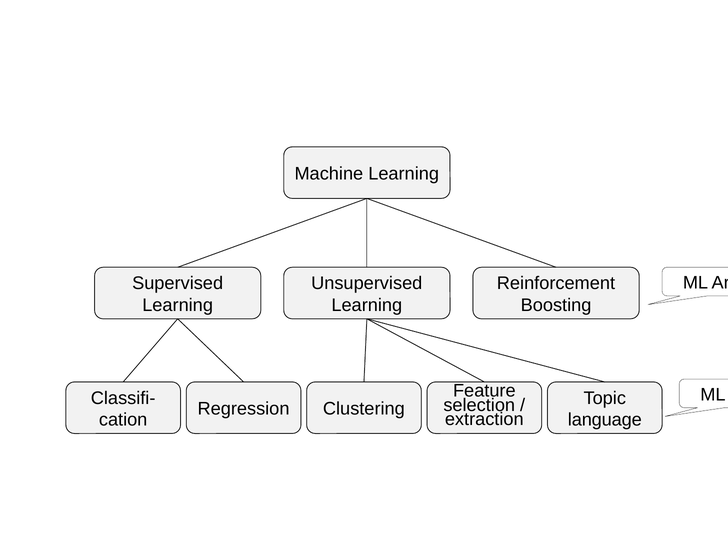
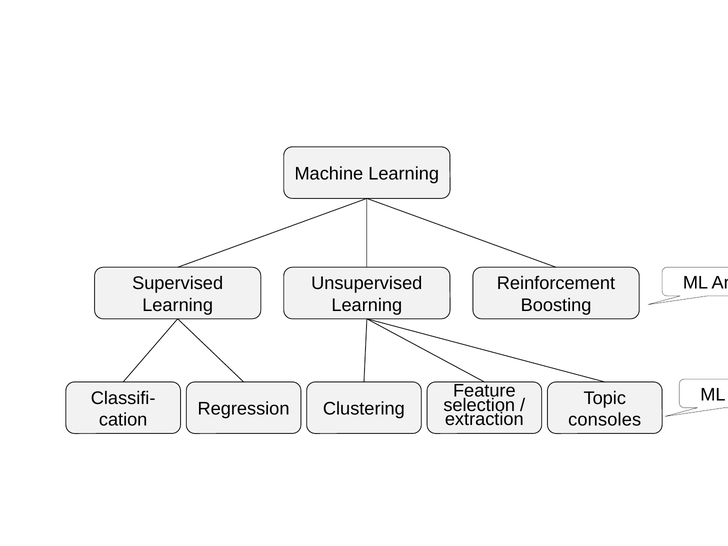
language: language -> consoles
